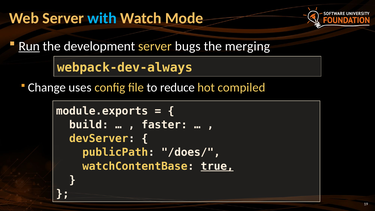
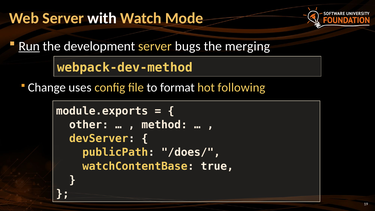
with colour: light blue -> white
webpack-dev-always: webpack-dev-always -> webpack-dev-method
reduce: reduce -> format
compiled: compiled -> following
build: build -> other
faster: faster -> method
true underline: present -> none
